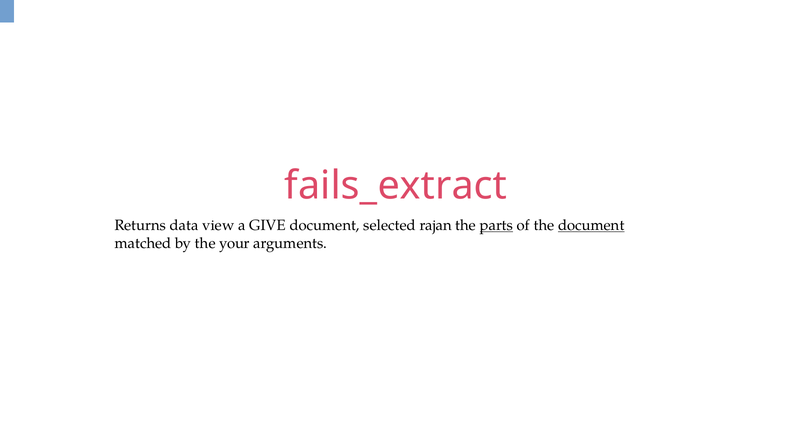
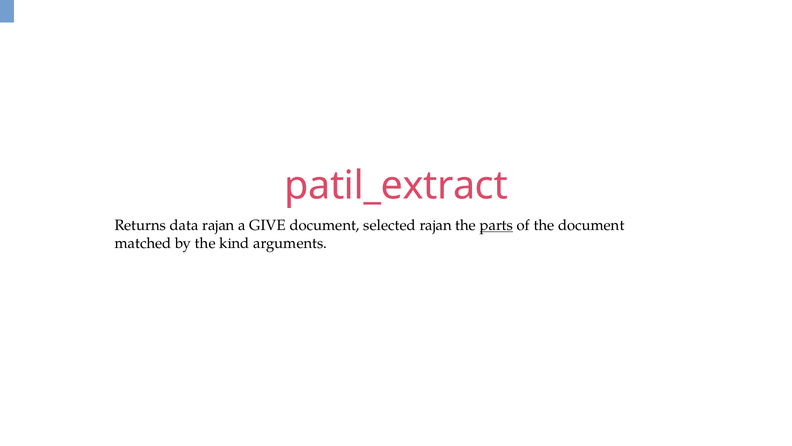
fails_extract: fails_extract -> patil_extract
data view: view -> rajan
document at (591, 225) underline: present -> none
your: your -> kind
